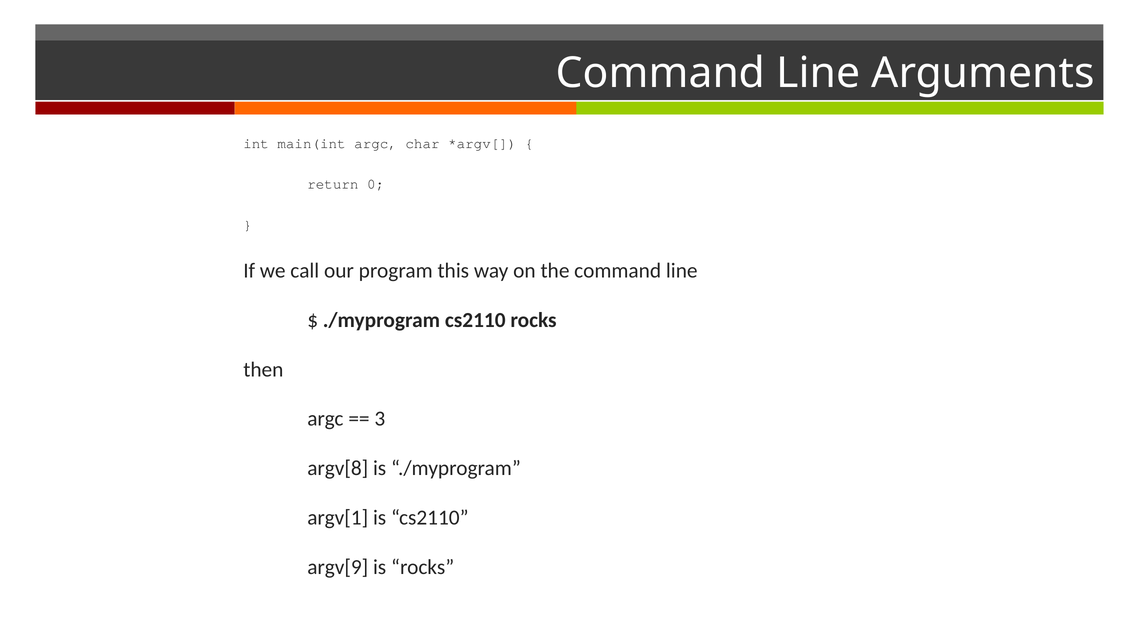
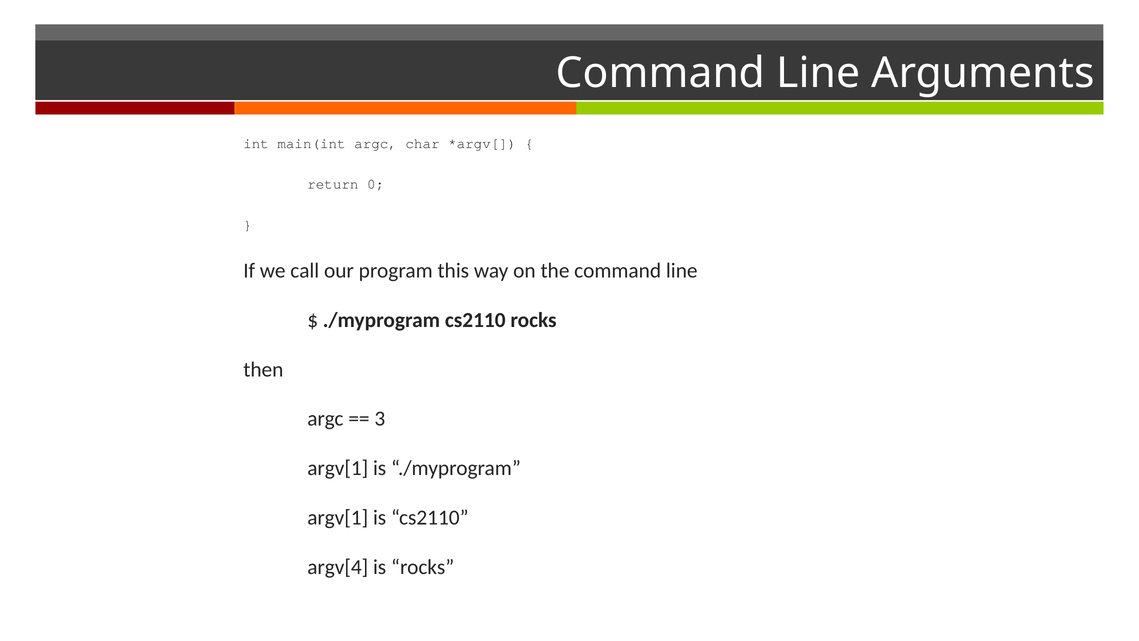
argv[8 at (338, 468): argv[8 -> argv[1
argv[9: argv[9 -> argv[4
